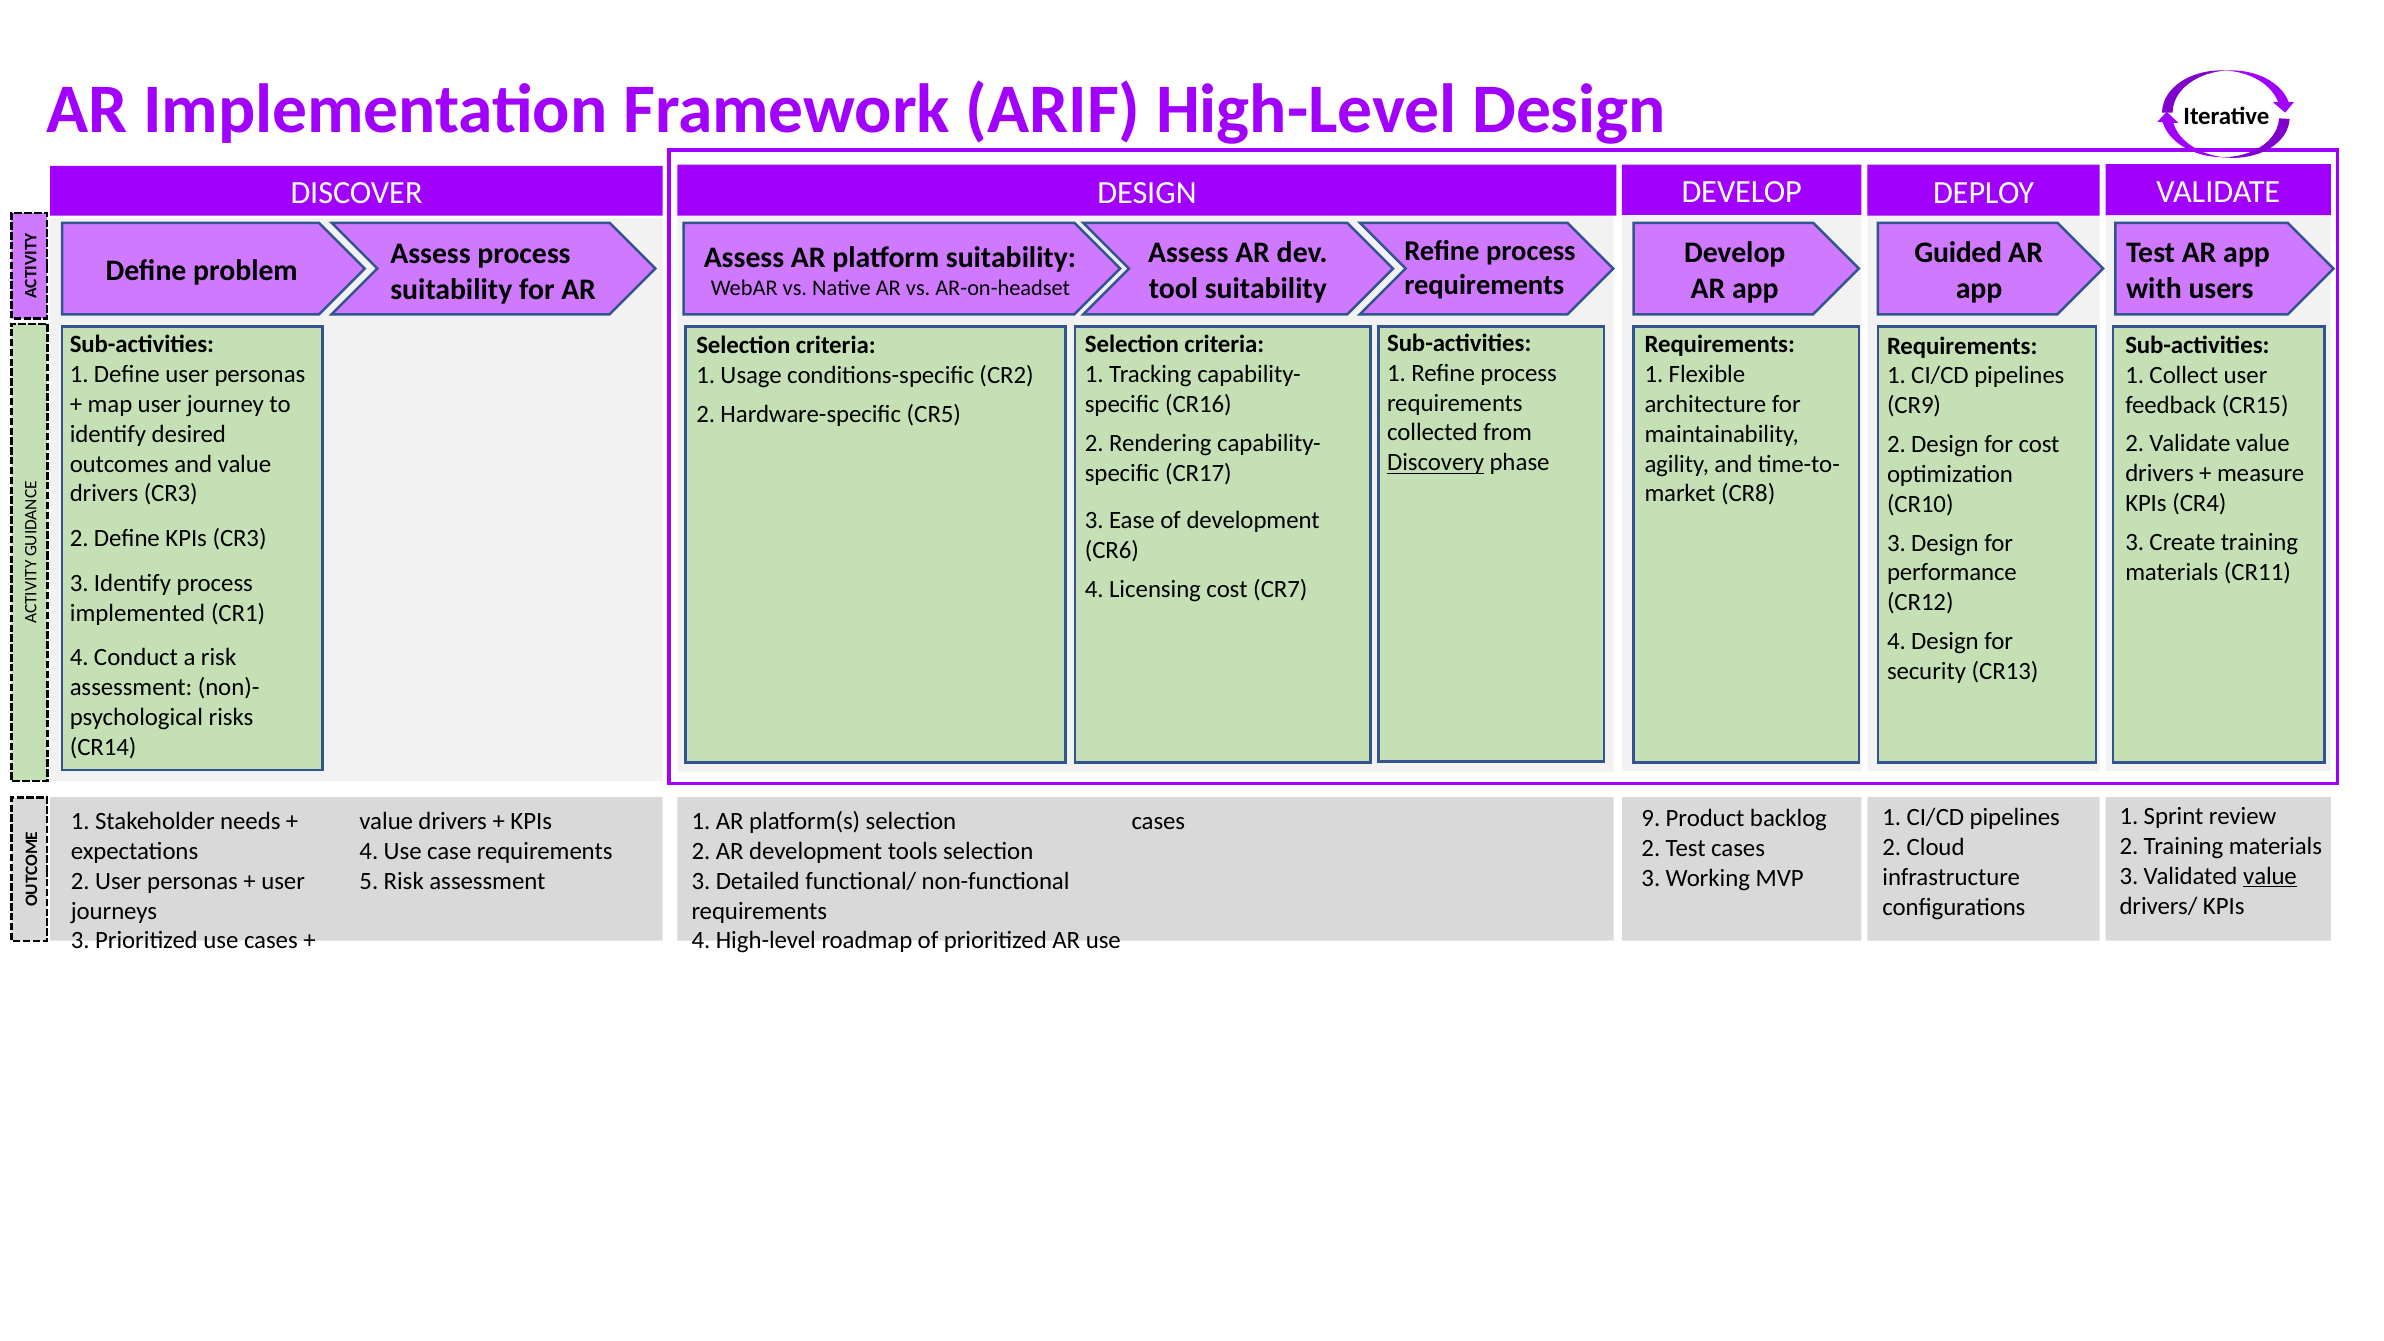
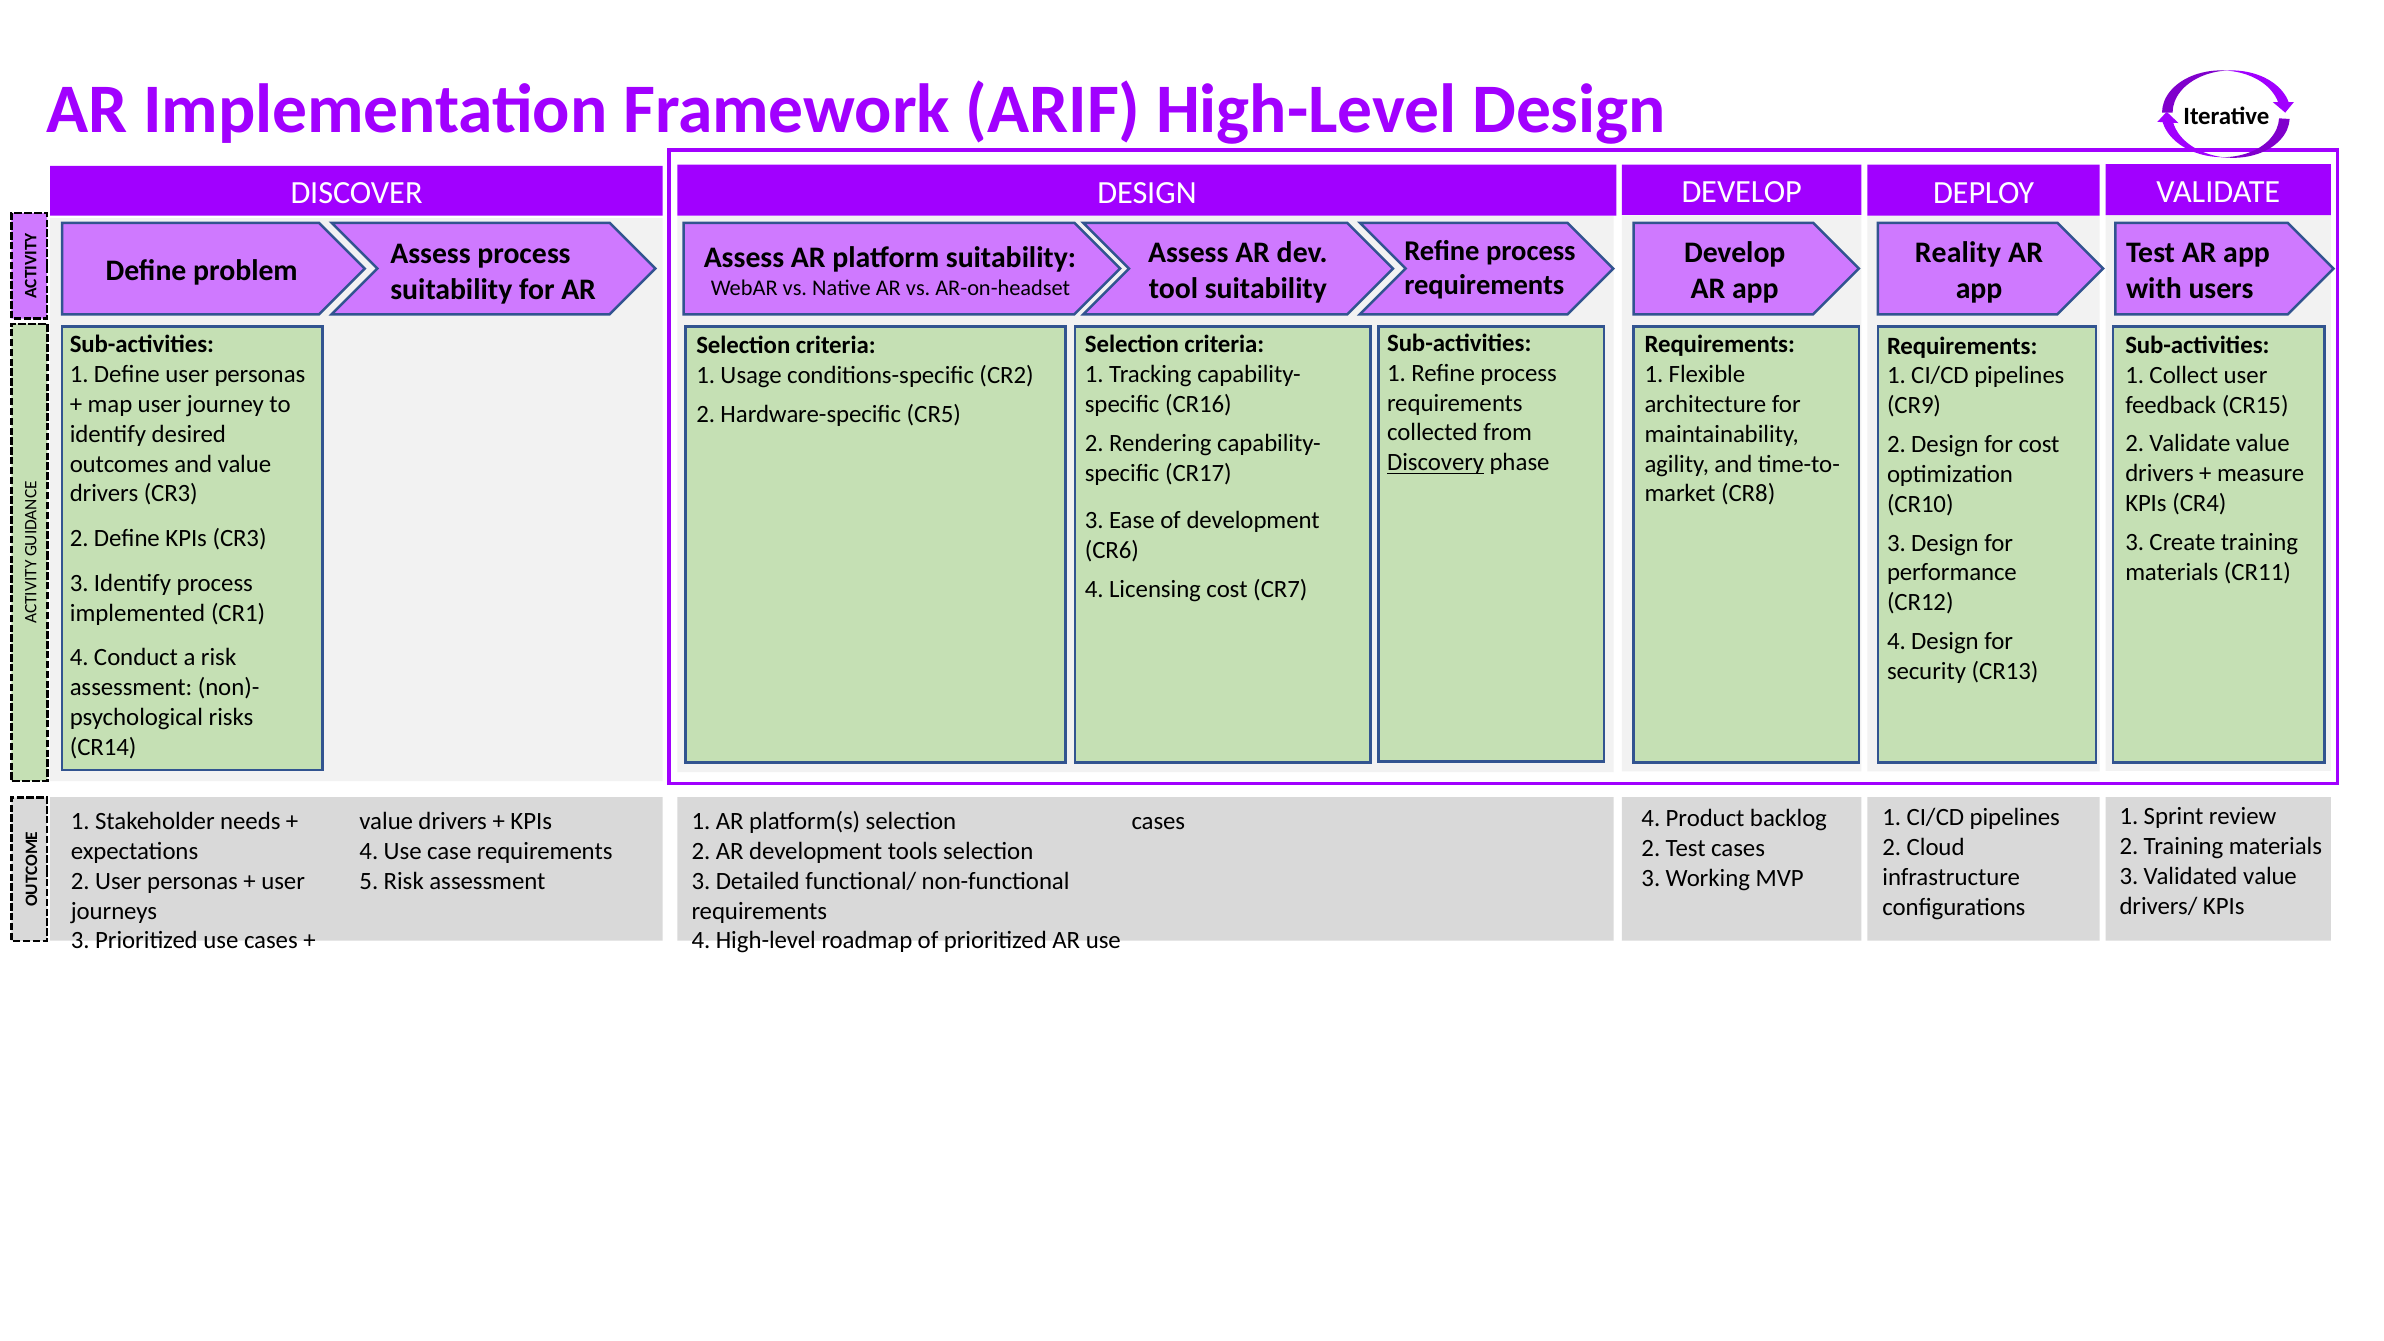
Guided: Guided -> Reality
cases 9: 9 -> 4
value at (2270, 876) underline: present -> none
